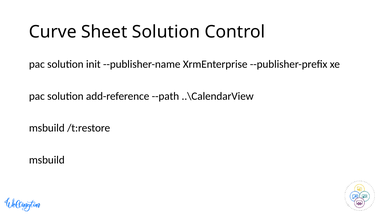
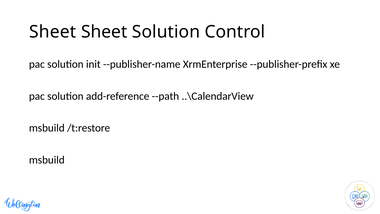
Curve at (53, 32): Curve -> Sheet
